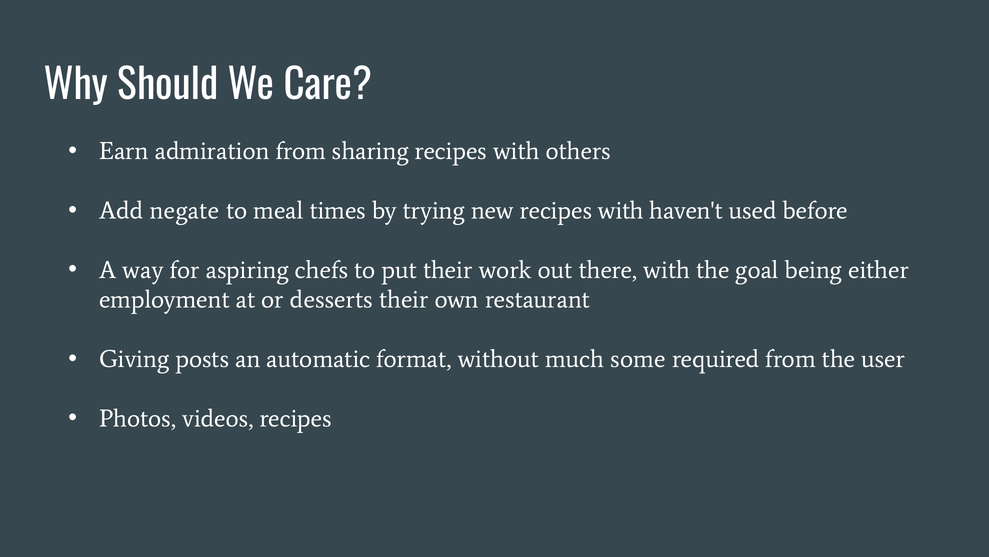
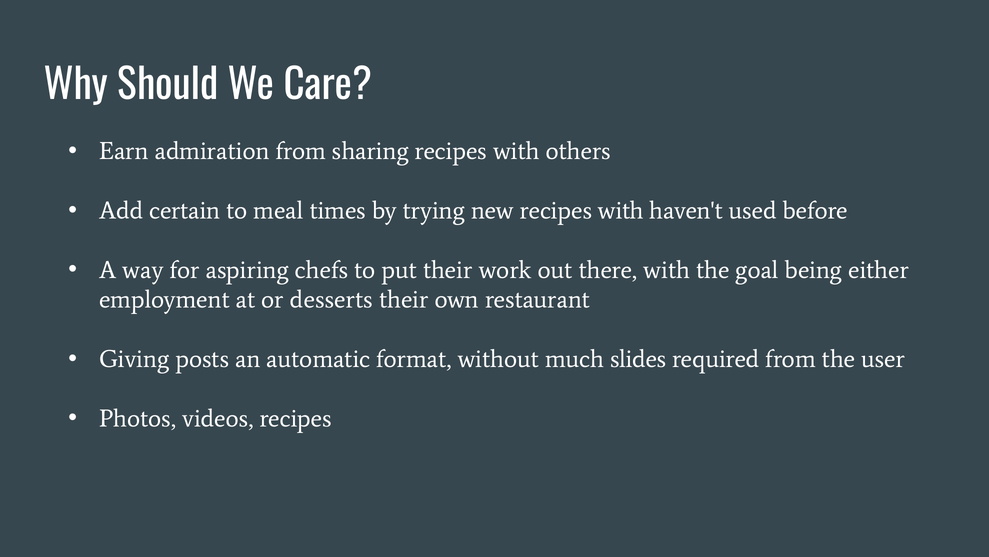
negate: negate -> certain
some: some -> slides
